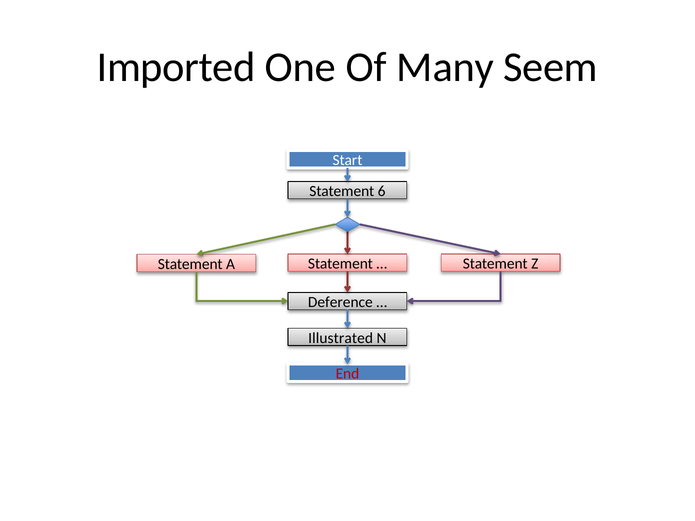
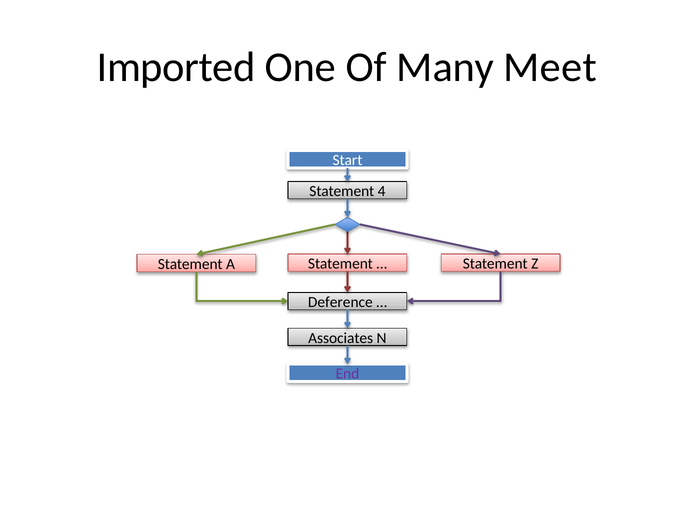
Seem: Seem -> Meet
6: 6 -> 4
Illustrated: Illustrated -> Associates
End colour: red -> purple
